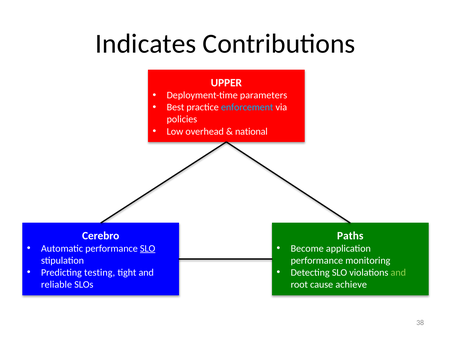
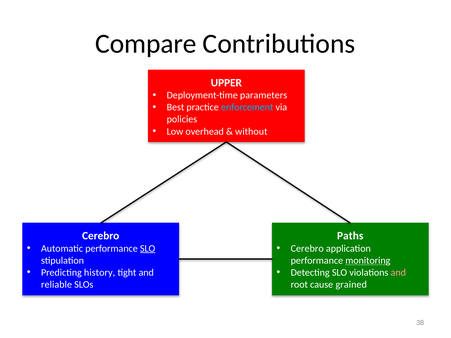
Indicates: Indicates -> Compare
national: national -> without
Become at (307, 249): Become -> Cerebro
monitoring underline: none -> present
testing: testing -> history
and at (398, 273) colour: light green -> pink
achieve: achieve -> grained
